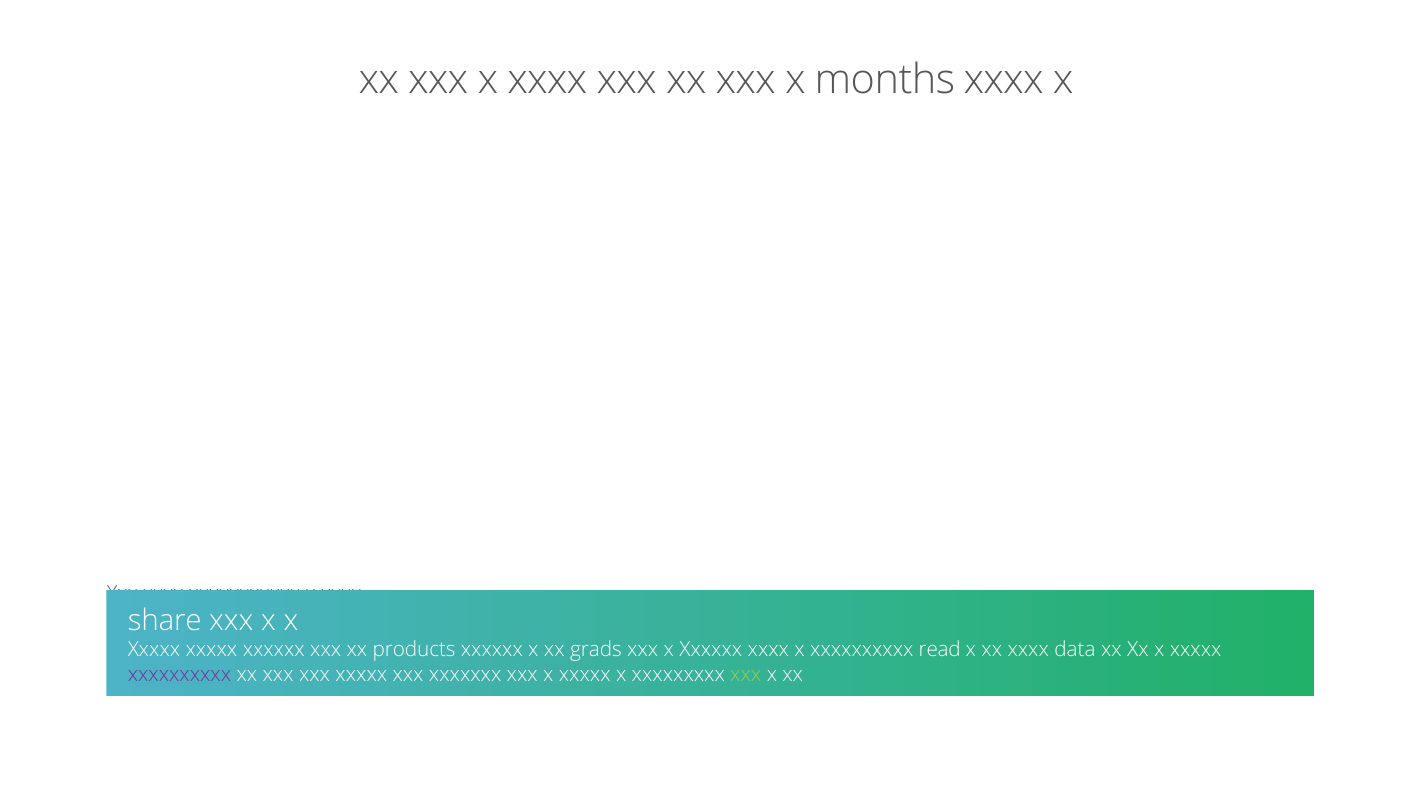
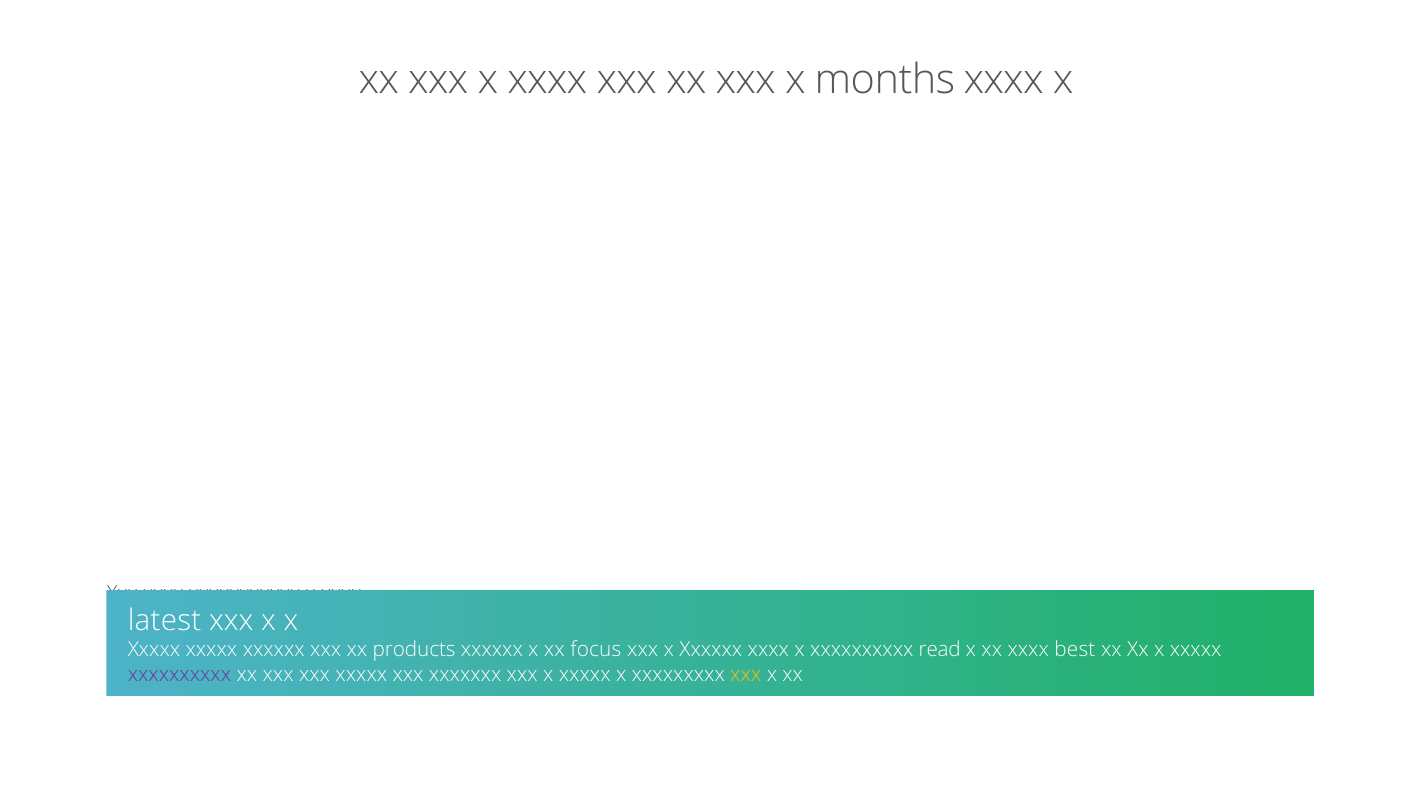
share: share -> latest
grads: grads -> focus
data: data -> best
xxx at (746, 675) colour: light green -> yellow
